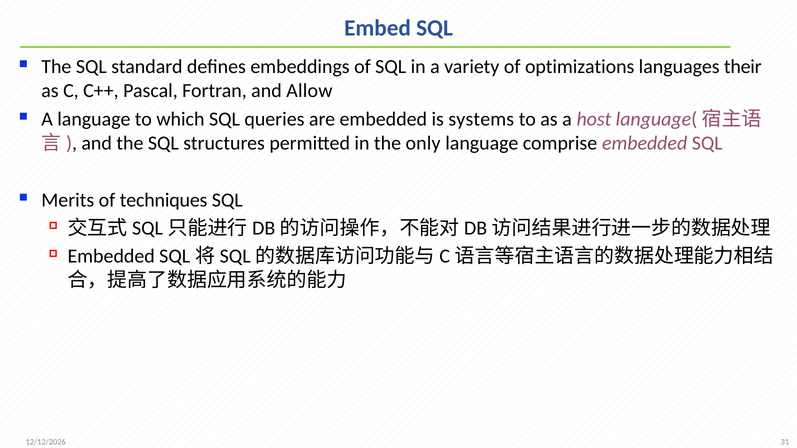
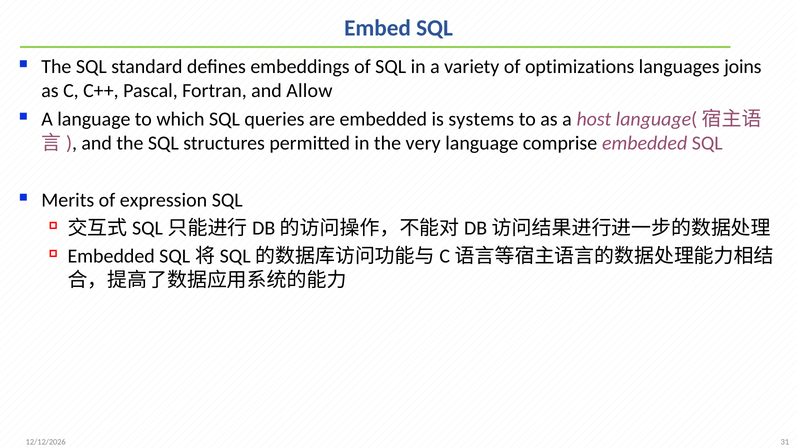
their: their -> joins
only: only -> very
techniques: techniques -> expression
